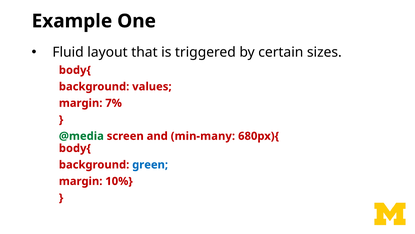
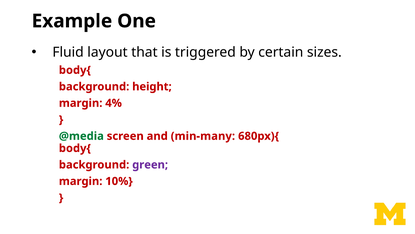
values: values -> height
7%: 7% -> 4%
green colour: blue -> purple
